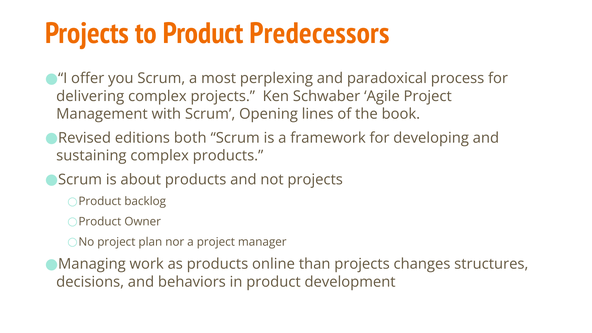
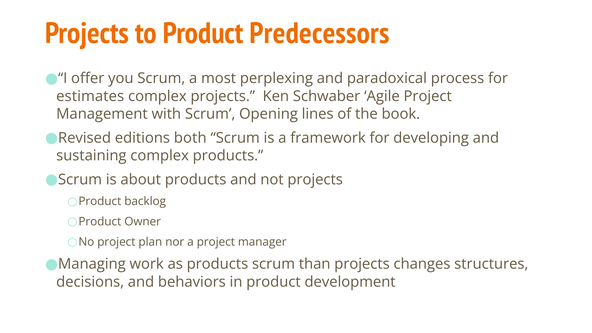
delivering: delivering -> estimates
products online: online -> scrum
